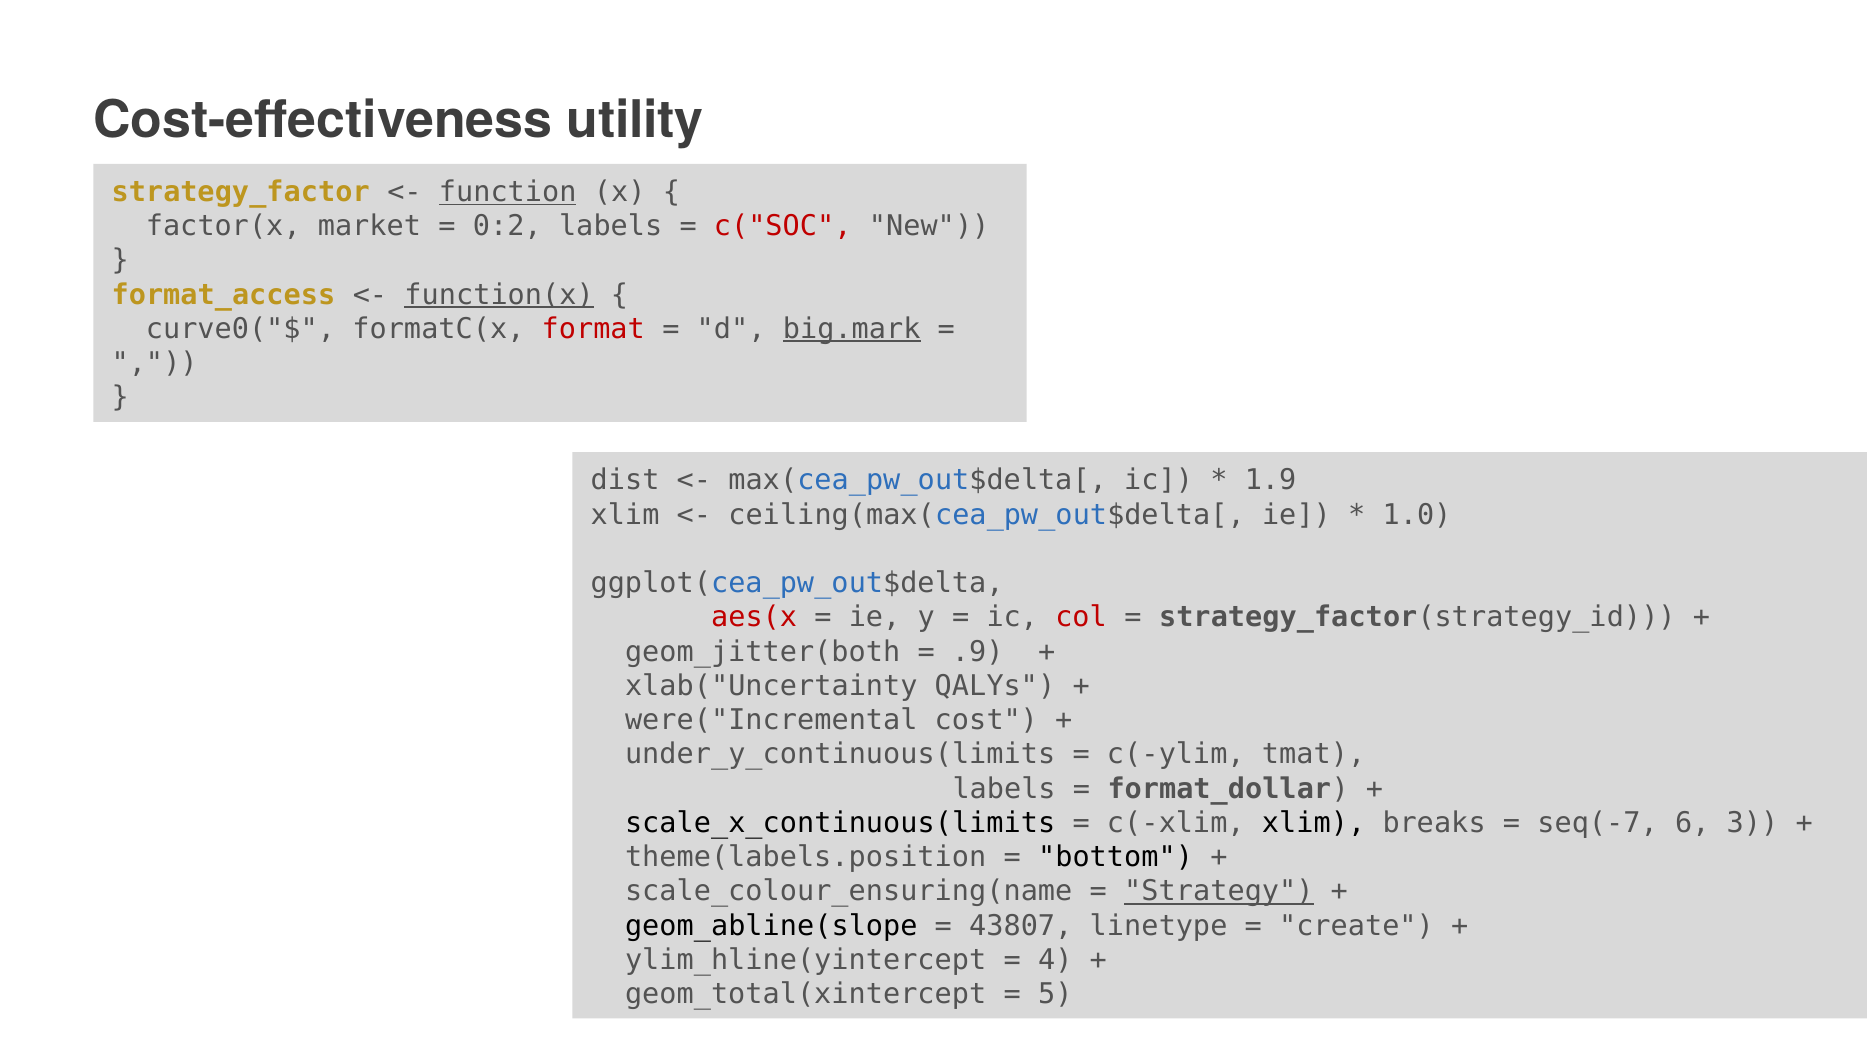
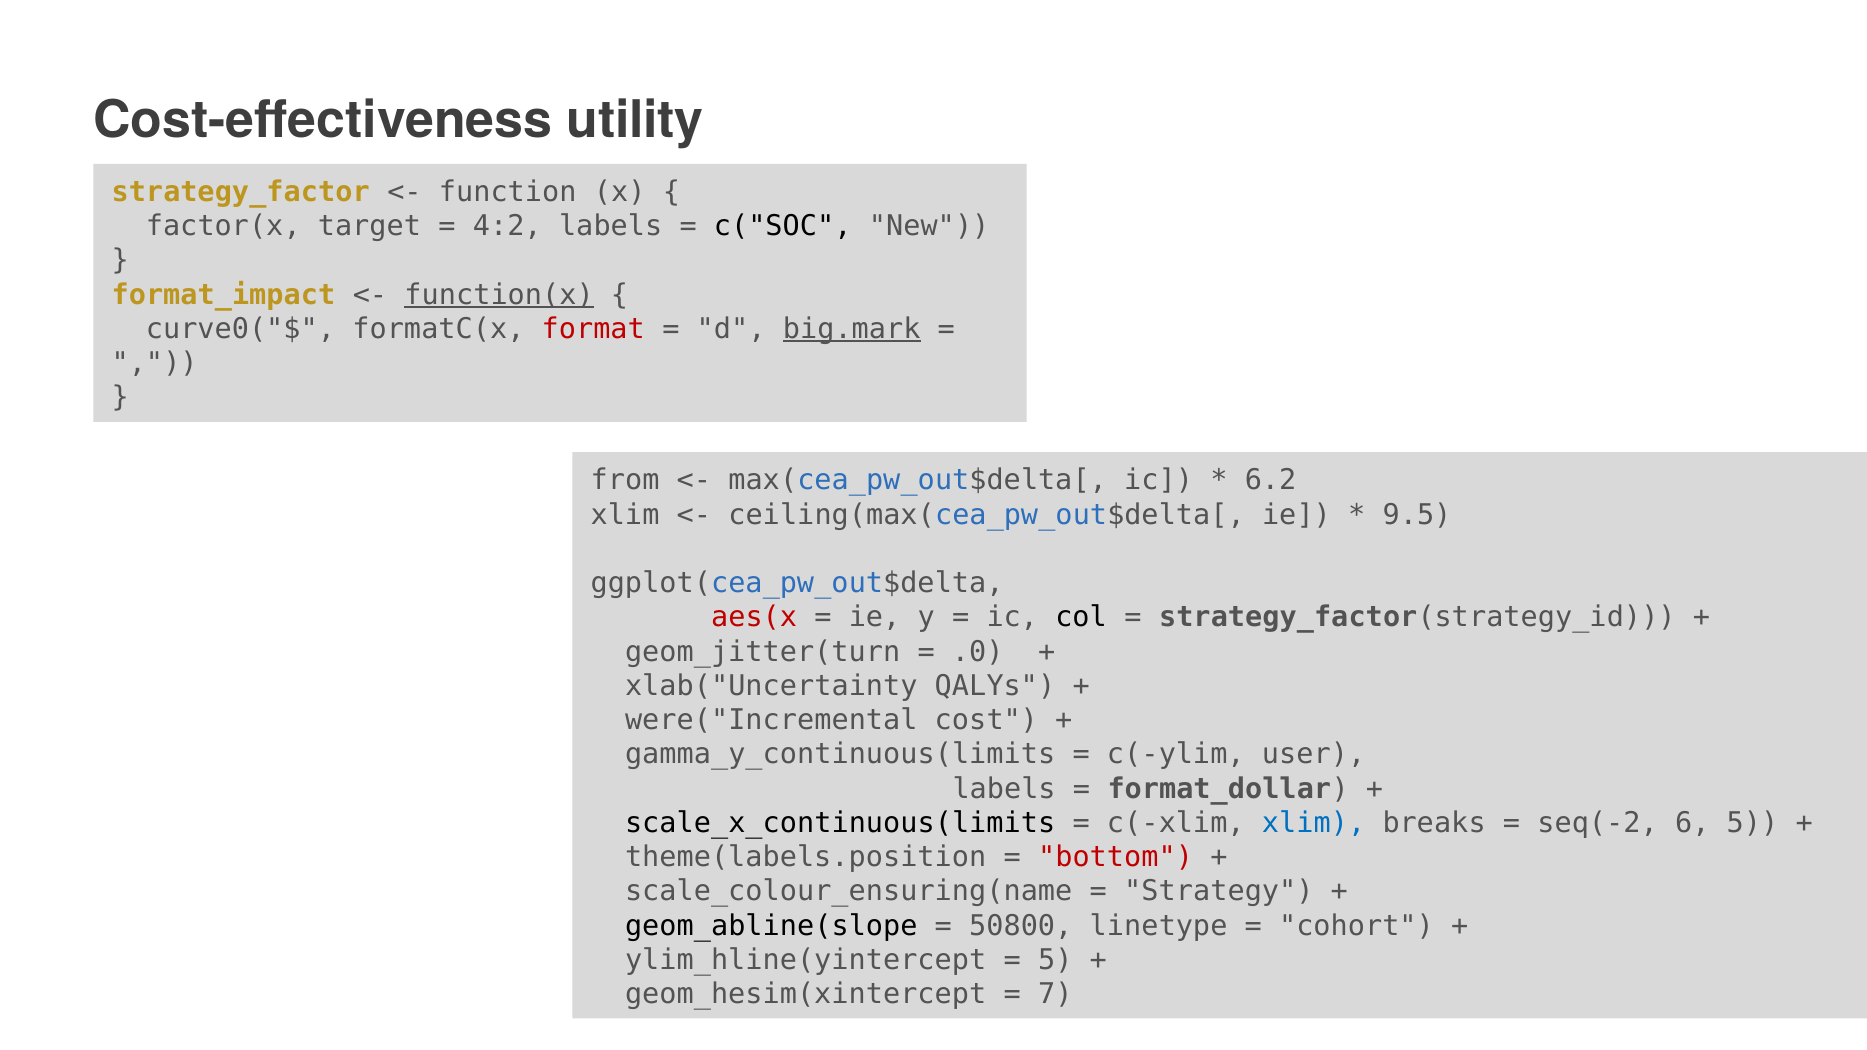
function underline: present -> none
market: market -> target
0:2: 0:2 -> 4:2
c("SOC colour: red -> black
format_access: format_access -> format_impact
dist: dist -> from
1.9: 1.9 -> 6.2
1.0: 1.0 -> 9.5
col colour: red -> black
geom_jitter(both: geom_jitter(both -> geom_jitter(turn
.9: .9 -> .0
under_y_continuous(limits: under_y_continuous(limits -> gamma_y_continuous(limits
tmat: tmat -> user
xlim at (1314, 823) colour: black -> blue
seq(-7: seq(-7 -> seq(-2
6 3: 3 -> 5
bottom colour: black -> red
Strategy underline: present -> none
43807: 43807 -> 50800
create: create -> cohort
4 at (1055, 960): 4 -> 5
geom_total(xintercept: geom_total(xintercept -> geom_hesim(xintercept
5: 5 -> 7
